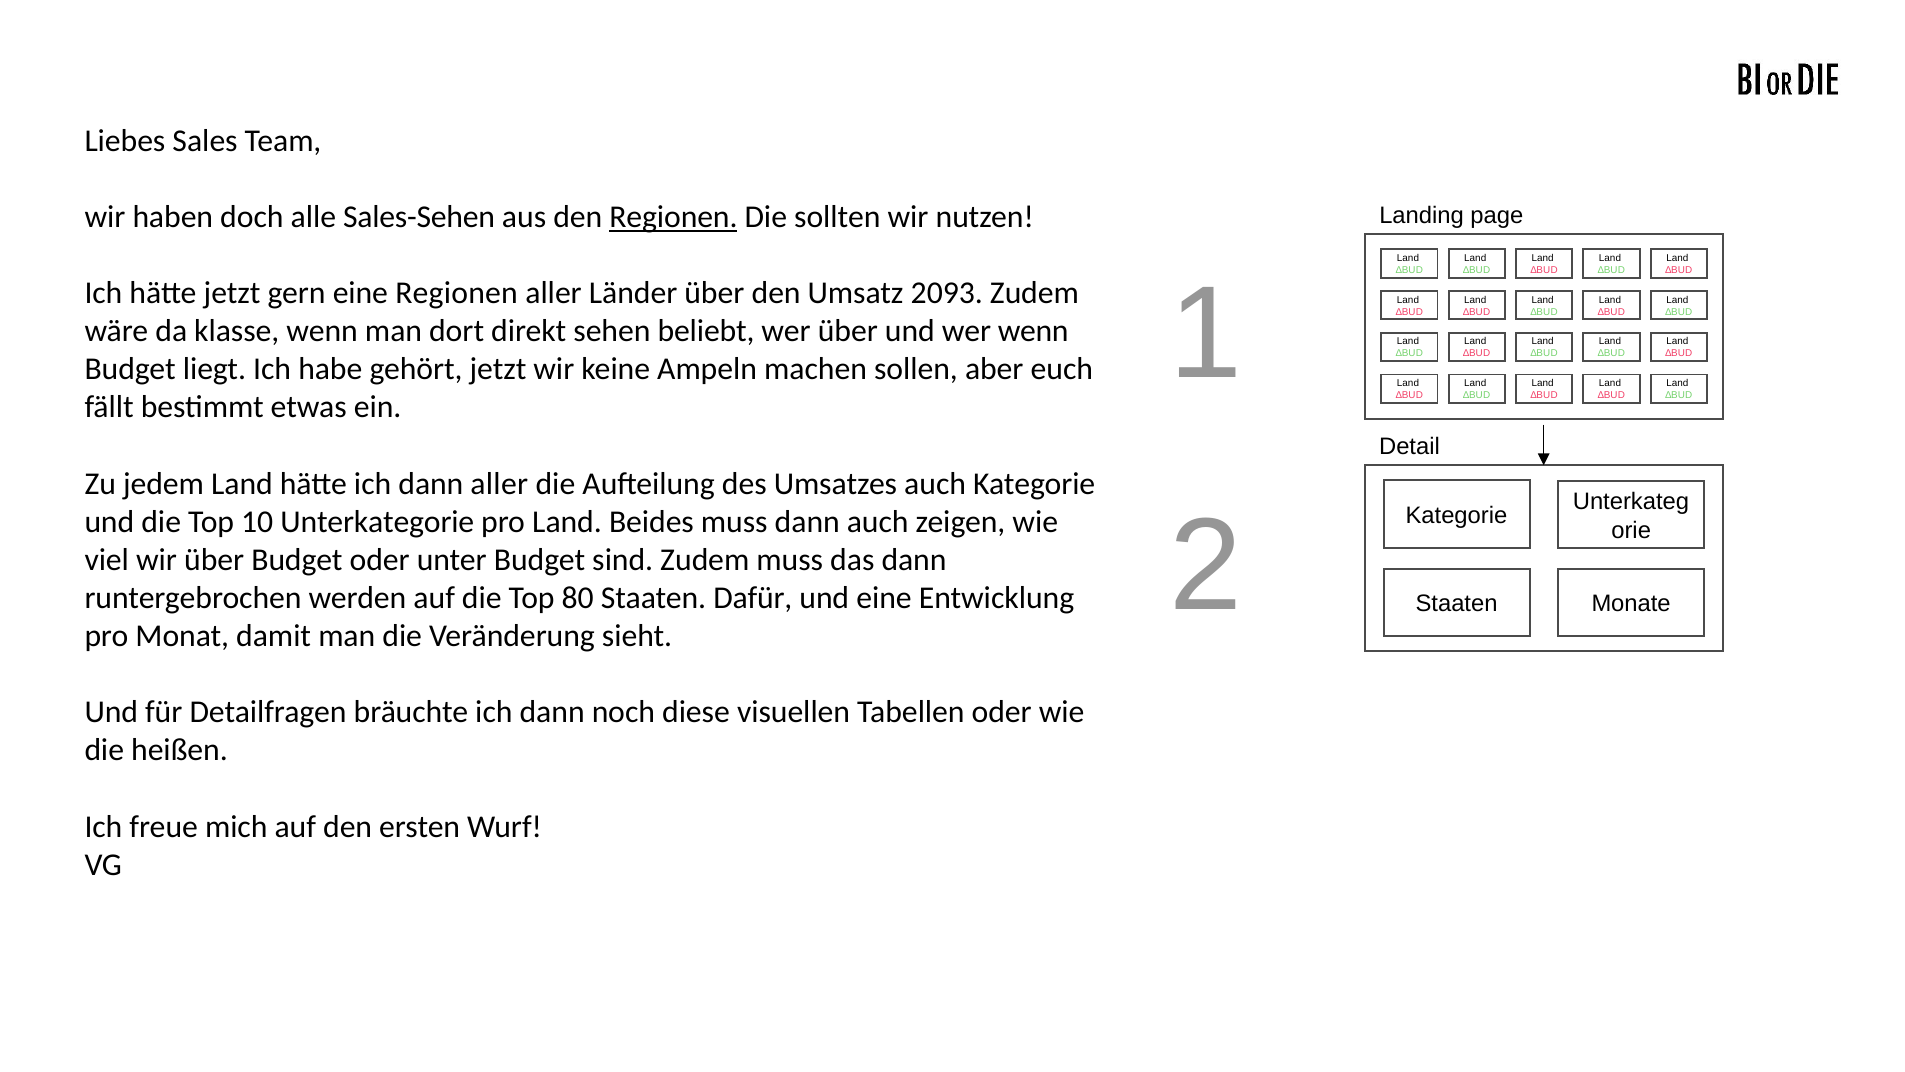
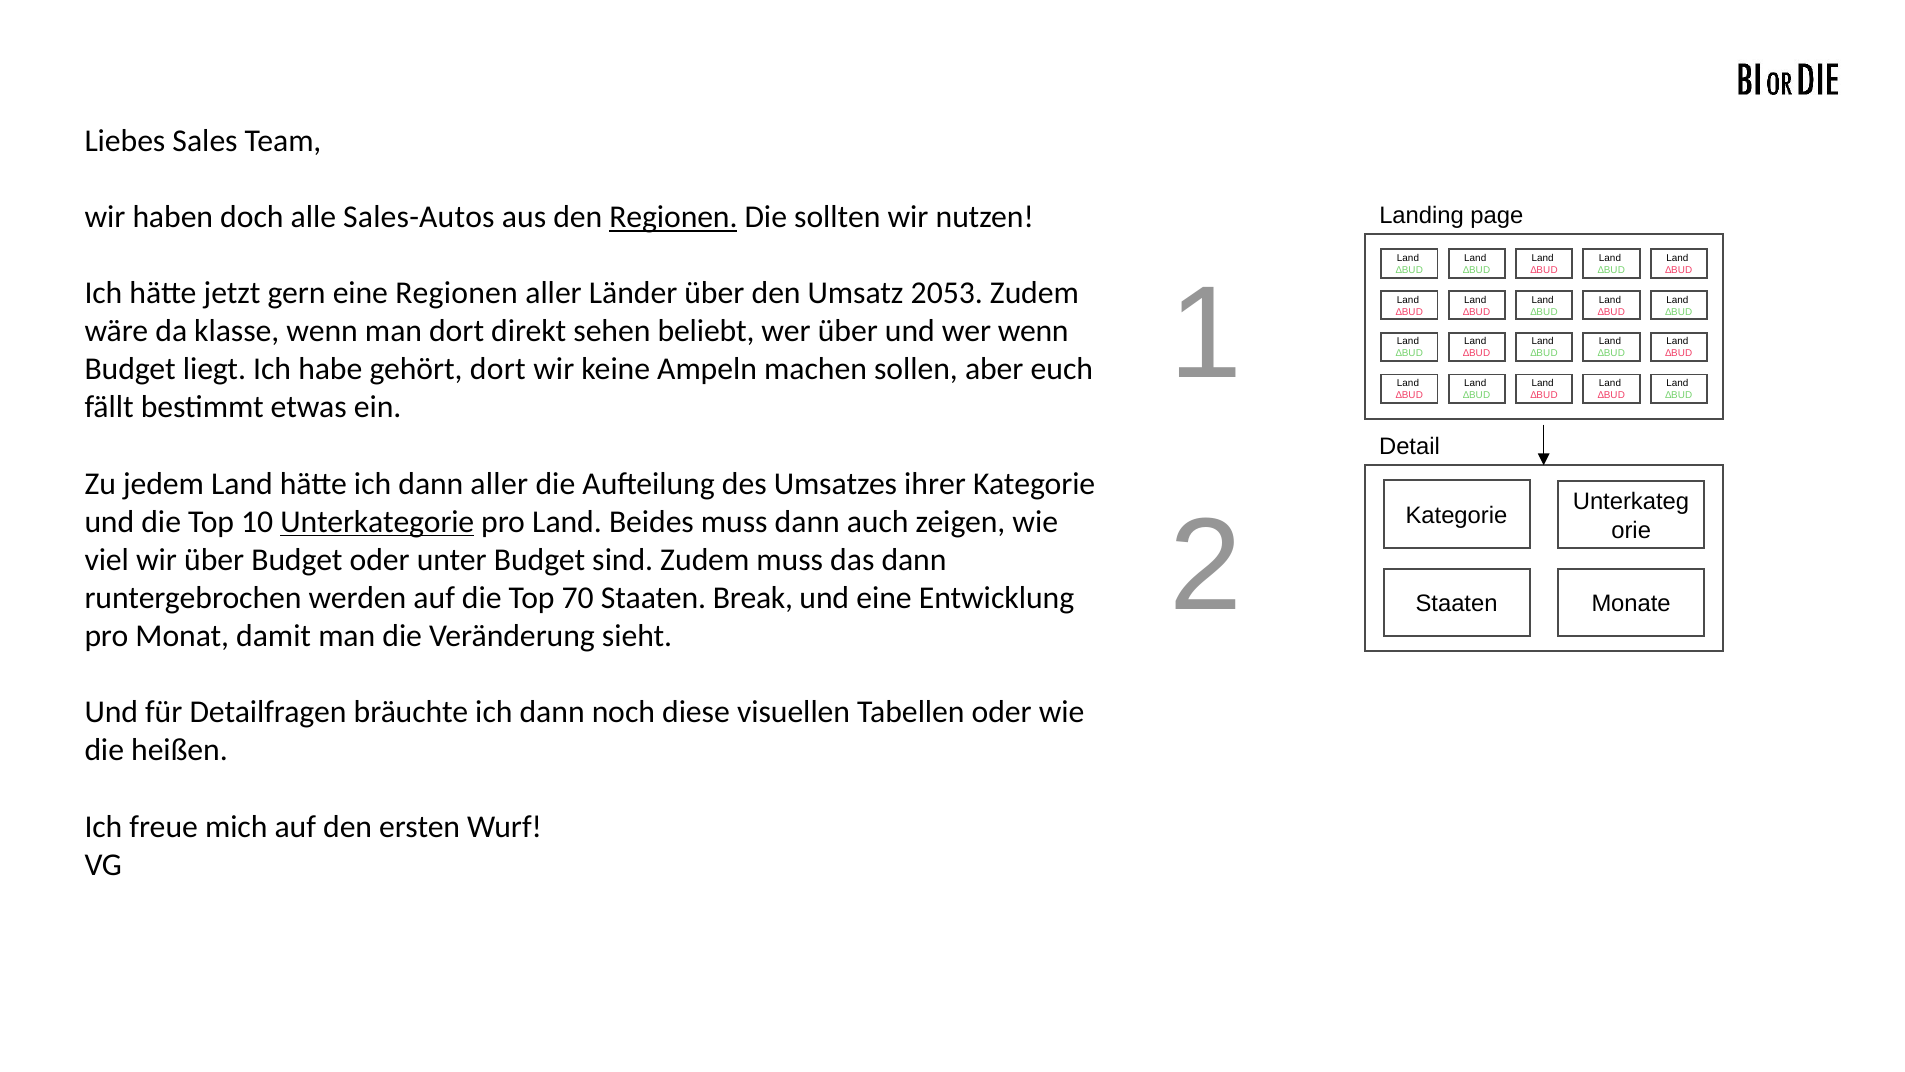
Sales-Sehen: Sales-Sehen -> Sales-Autos
2093: 2093 -> 2053
gehört jetzt: jetzt -> dort
Umsatzes auch: auch -> ihrer
Unterkategorie underline: none -> present
80: 80 -> 70
Dafür: Dafür -> Break
